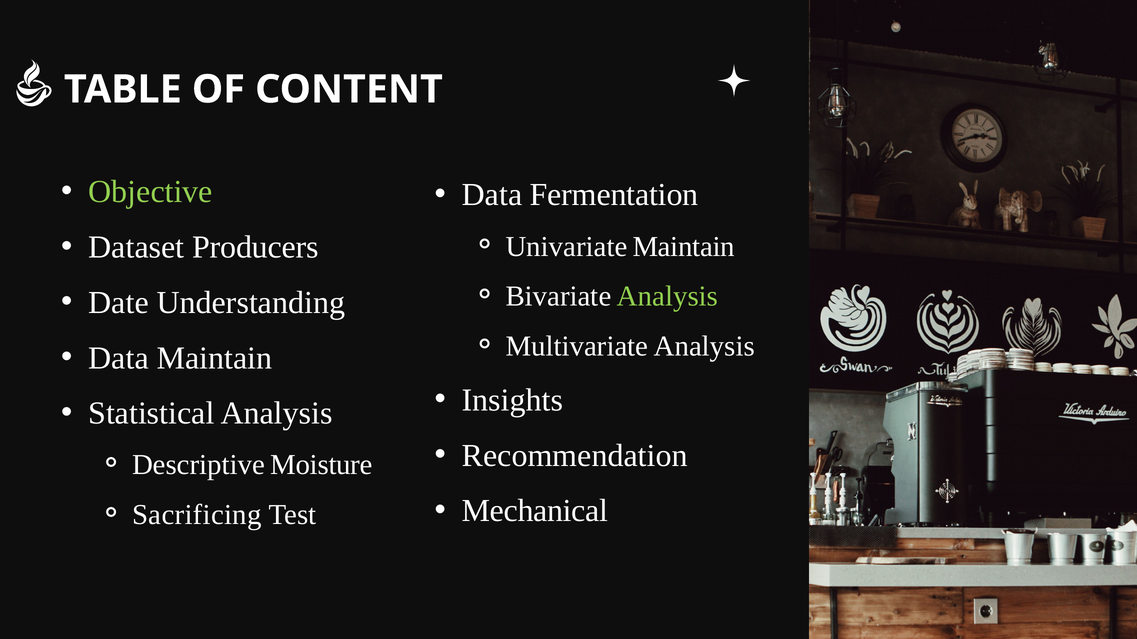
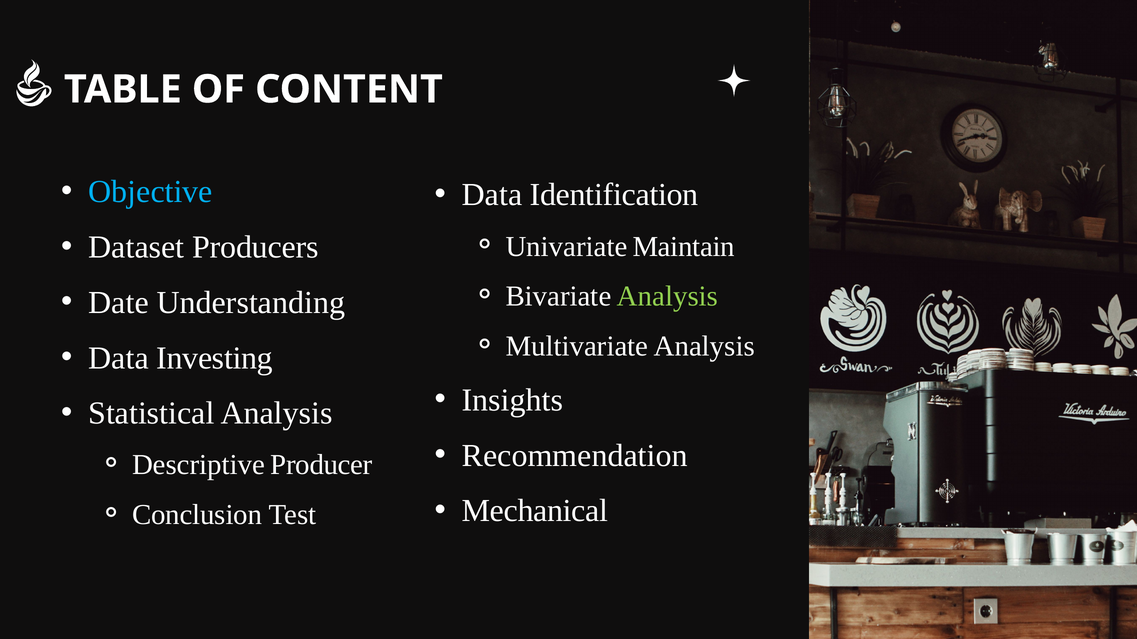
Objective colour: light green -> light blue
Fermentation: Fermentation -> Identification
Data Maintain: Maintain -> Investing
Moisture: Moisture -> Producer
Sacrificing: Sacrificing -> Conclusion
